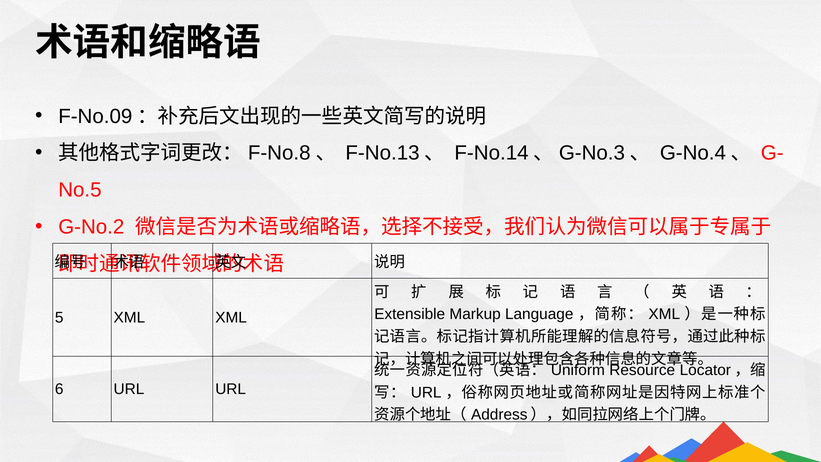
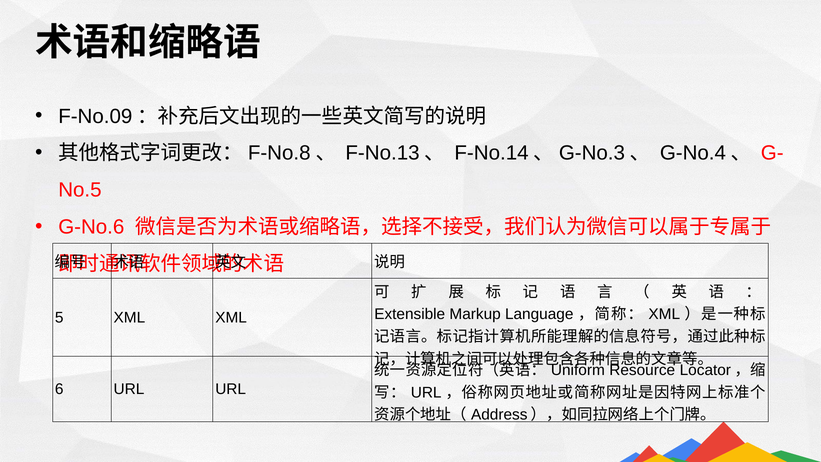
G-No.2: G-No.2 -> G-No.6
